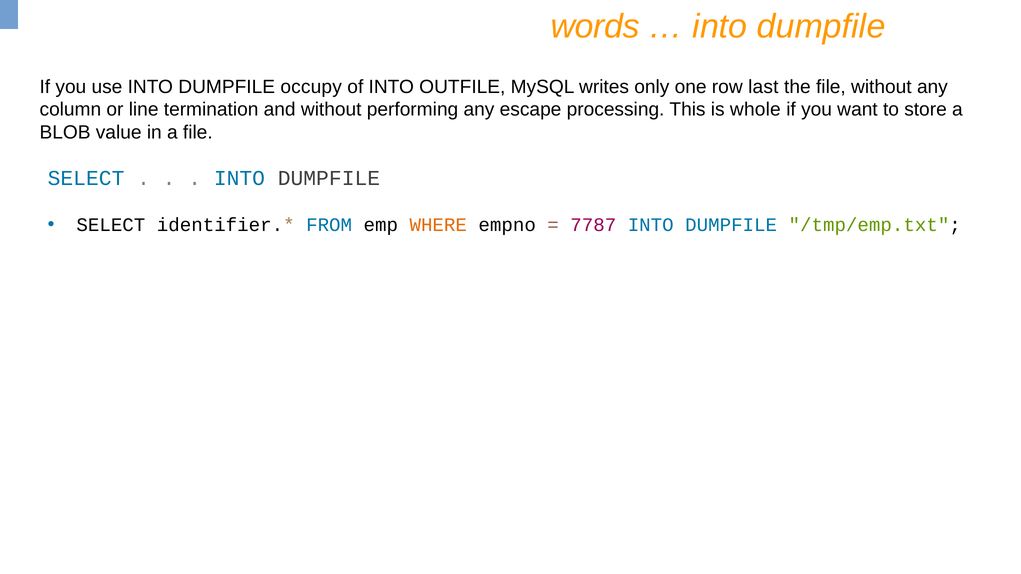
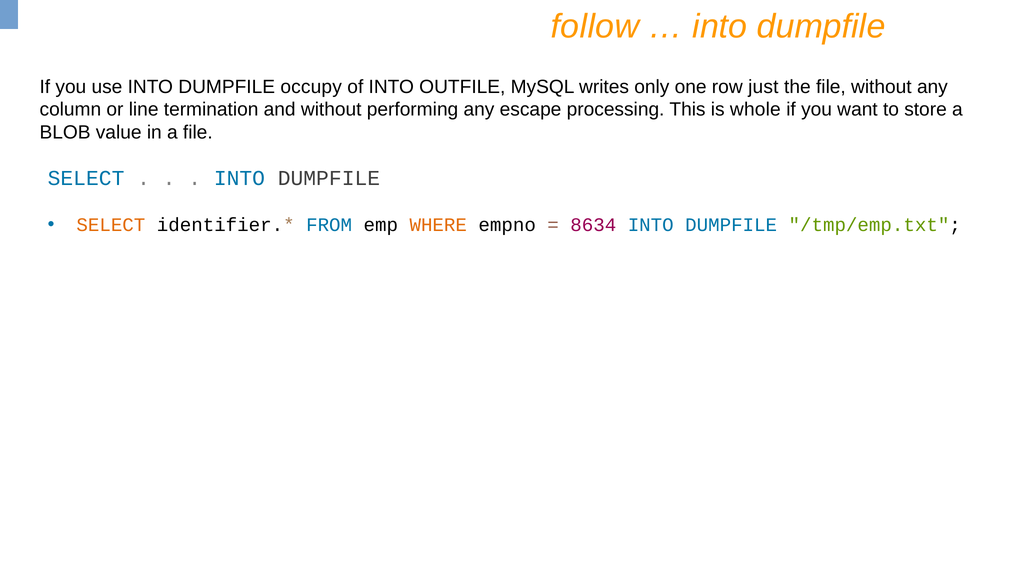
words: words -> follow
last: last -> just
SELECT at (111, 225) colour: black -> orange
7787: 7787 -> 8634
